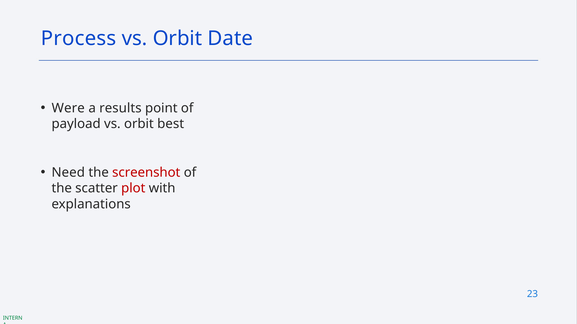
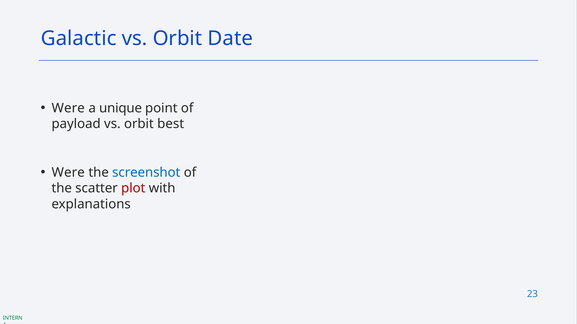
Process: Process -> Galactic
results: results -> unique
Need at (68, 173): Need -> Were
screenshot colour: red -> blue
